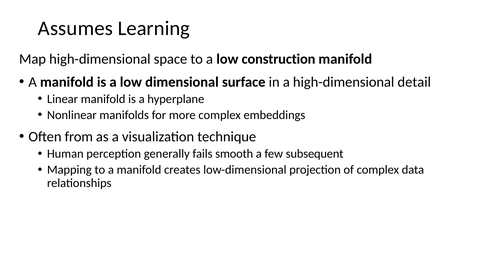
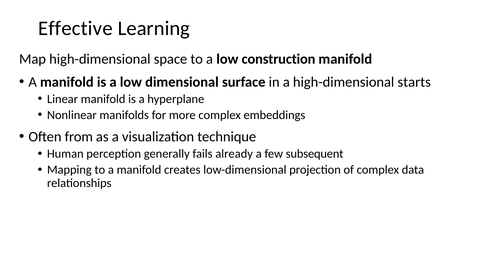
Assumes: Assumes -> Effective
detail: detail -> starts
smooth: smooth -> already
